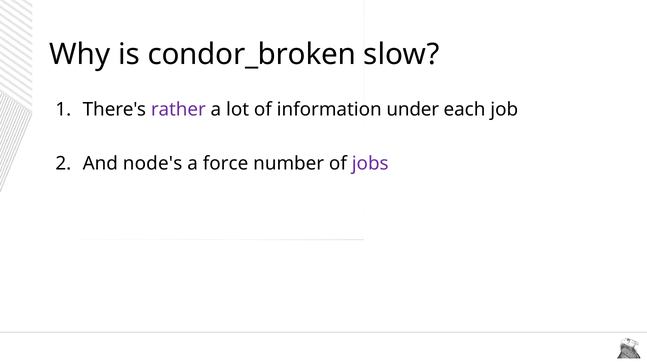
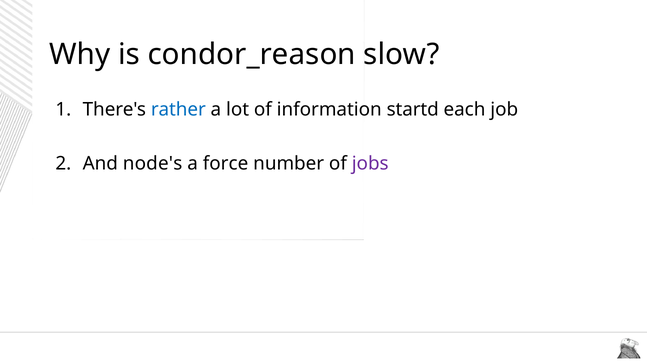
condor_broken: condor_broken -> condor_reason
rather colour: purple -> blue
under: under -> startd
